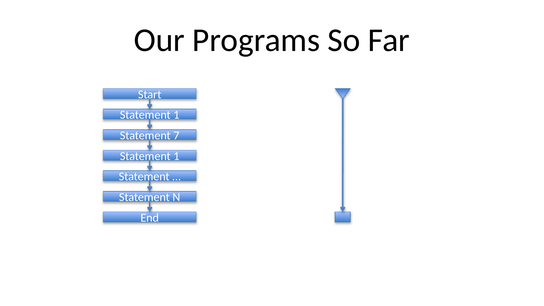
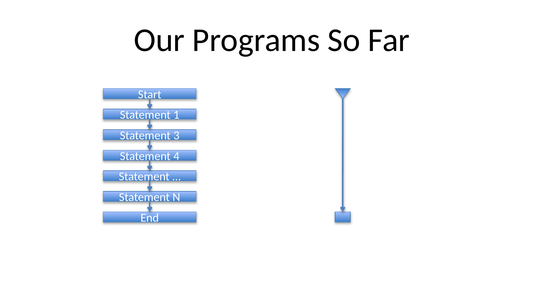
7: 7 -> 3
1 at (176, 156): 1 -> 4
